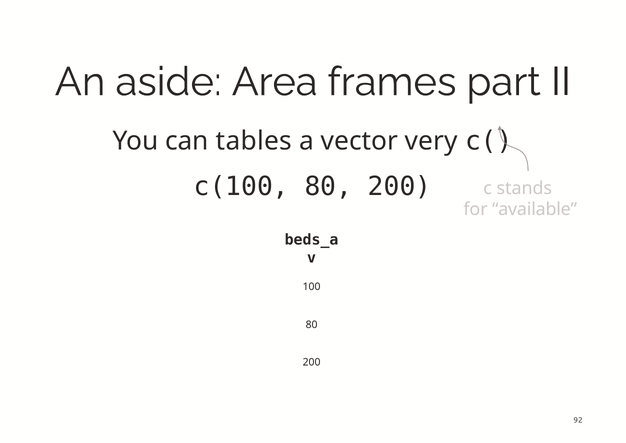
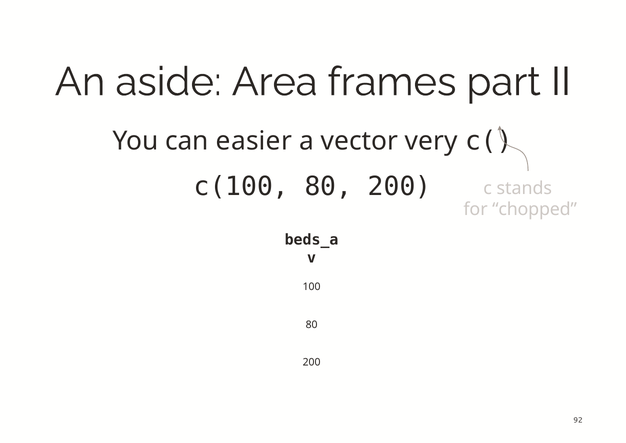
tables: tables -> easier
available: available -> chopped
